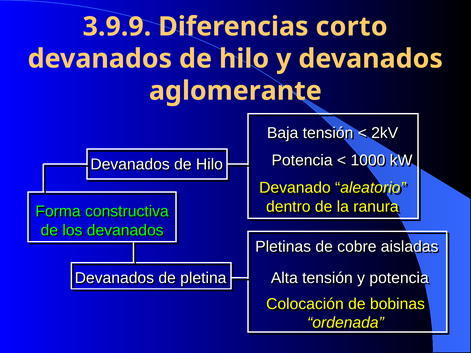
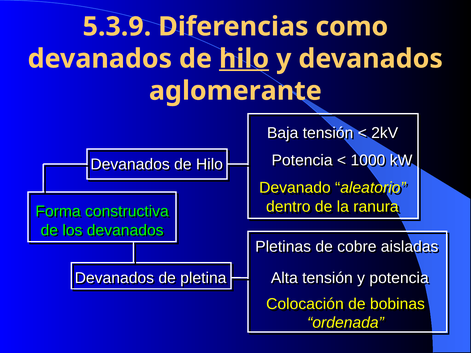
3.9.9: 3.9.9 -> 5.3.9
corto: corto -> como
hilo at (244, 59) underline: none -> present
